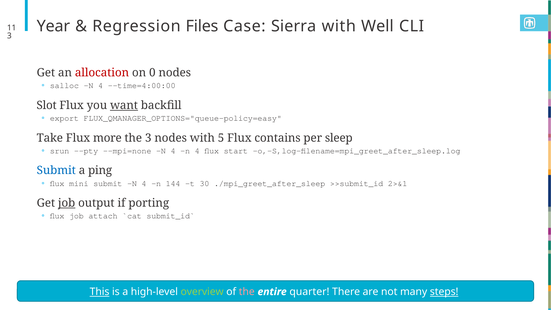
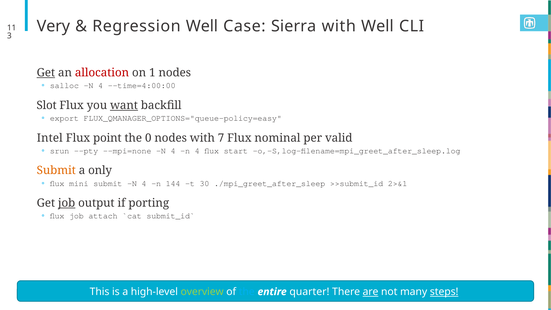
Year: Year -> Very
Regression Files: Files -> Well
Get at (46, 73) underline: none -> present
0: 0 -> 1
Take: Take -> Intel
more: more -> point
the 3: 3 -> 0
5: 5 -> 7
contains: contains -> nominal
sleep: sleep -> valid
Submit at (56, 171) colour: blue -> orange
ping: ping -> only
This underline: present -> none
the at (247, 292) colour: pink -> light blue
are underline: none -> present
